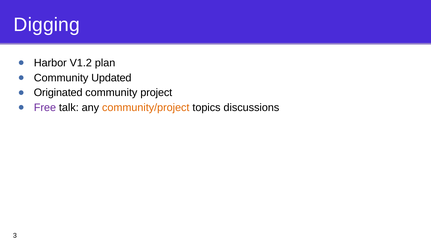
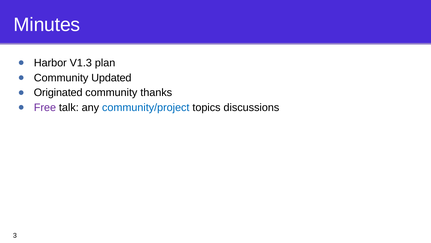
Digging: Digging -> Minutes
V1.2: V1.2 -> V1.3
project: project -> thanks
community/project colour: orange -> blue
